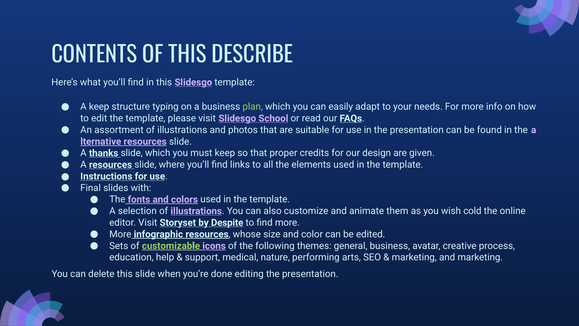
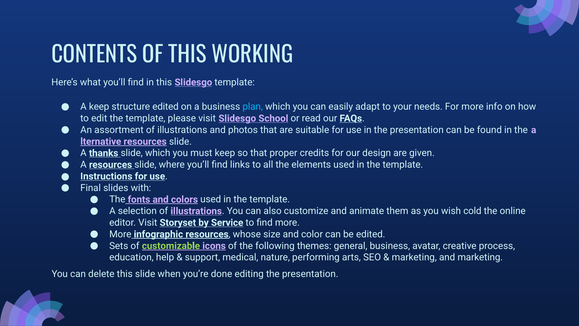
DESCRIBE: DESCRIBE -> WORKING
structure typing: typing -> edited
plan colour: light green -> light blue
Despite: Despite -> Service
